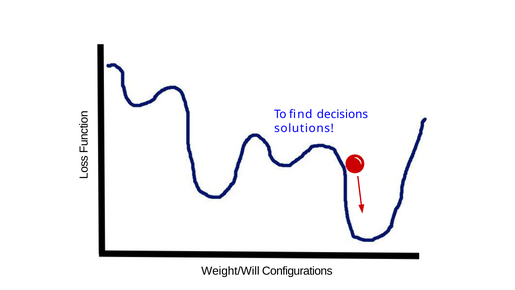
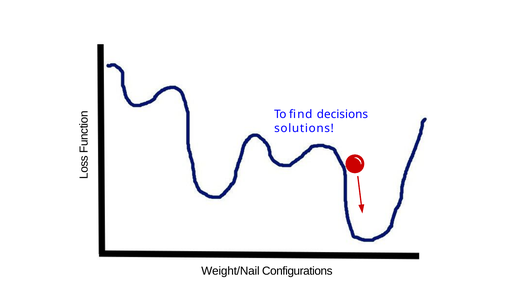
Weight/Will: Weight/Will -> Weight/Nail
